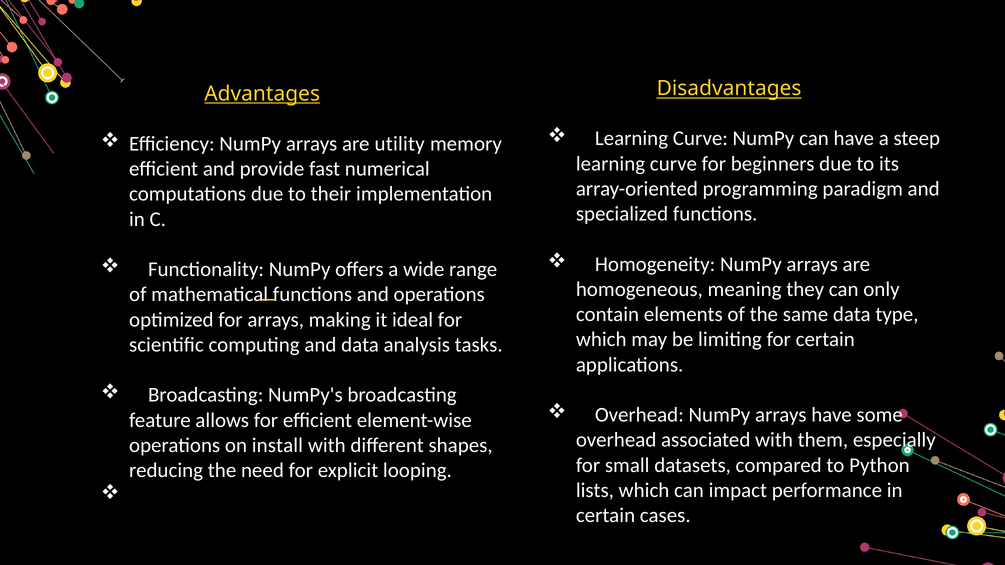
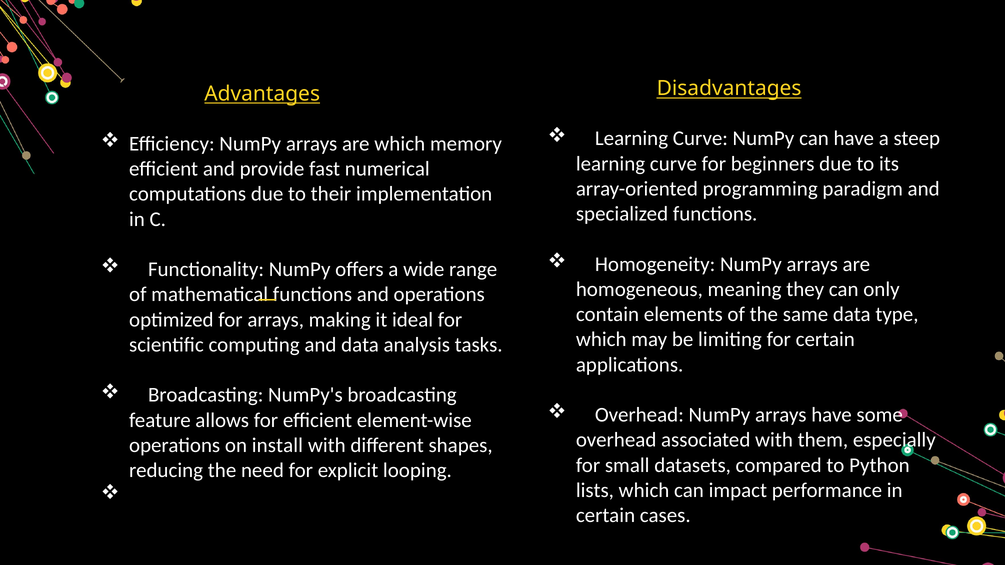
are utility: utility -> which
